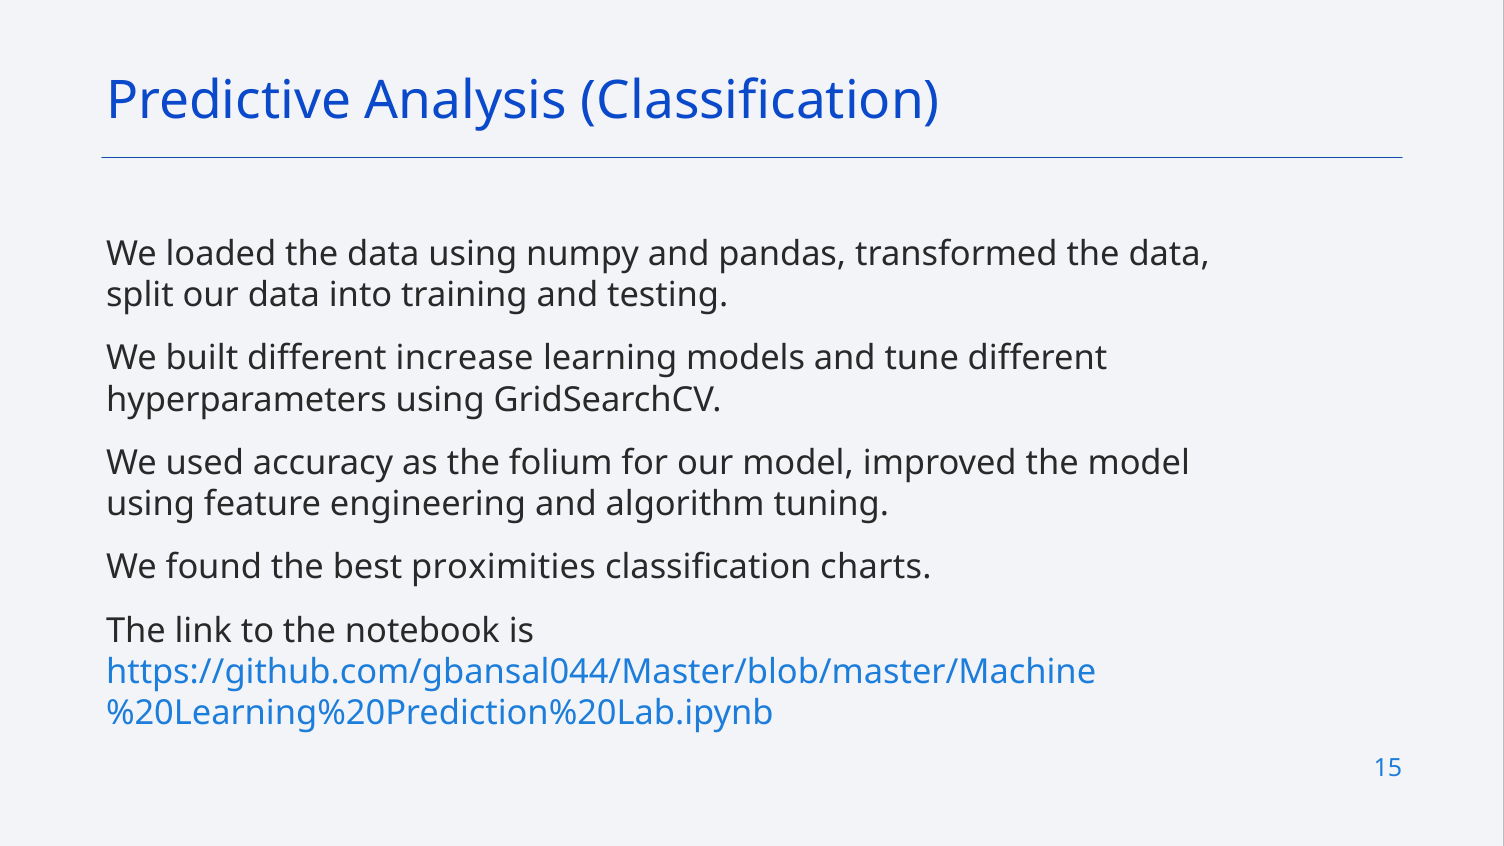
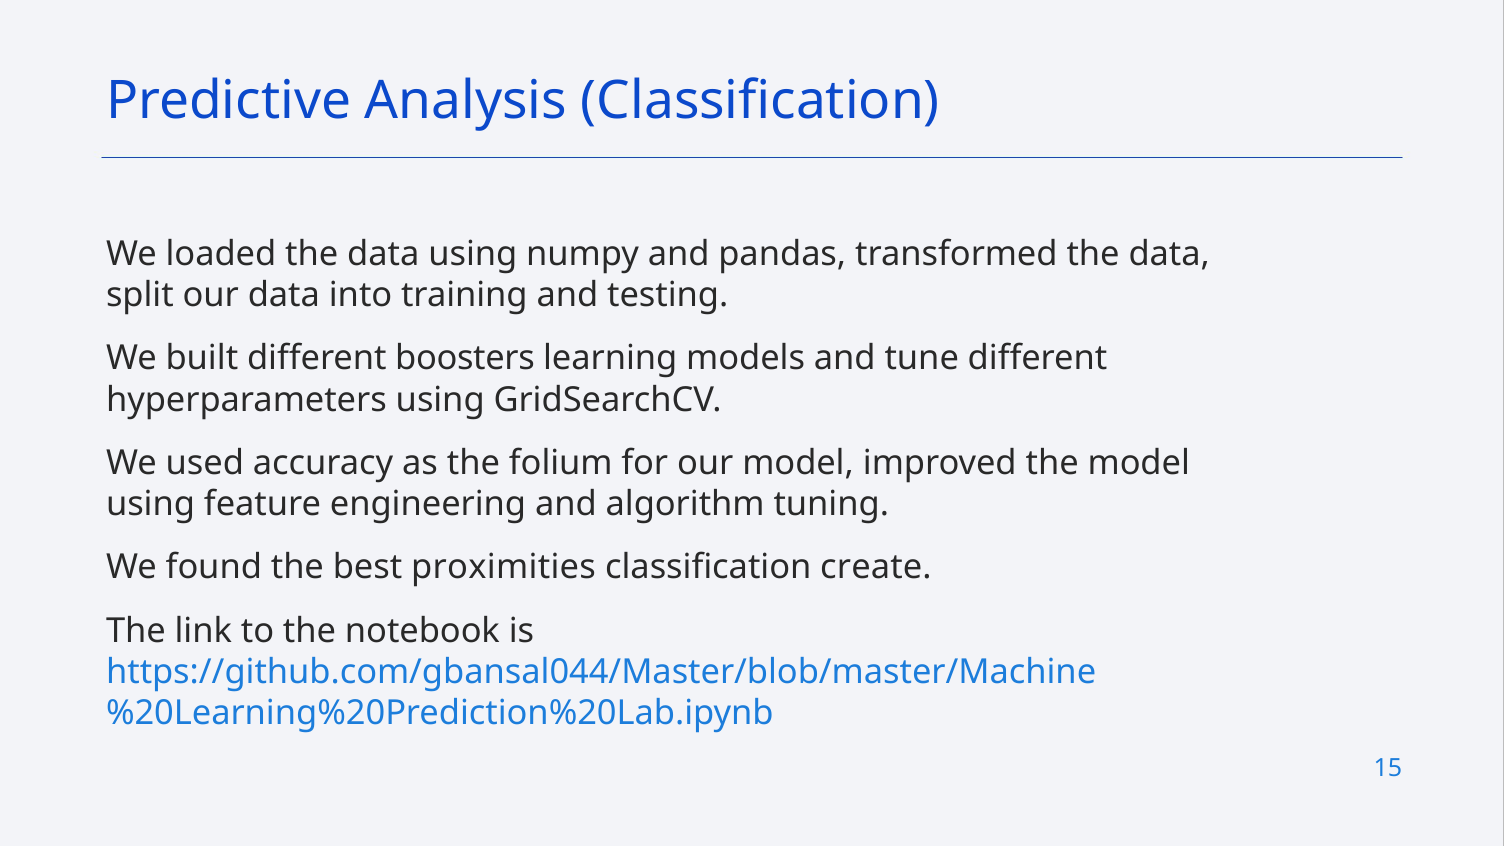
increase: increase -> boosters
charts: charts -> create
